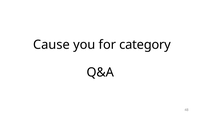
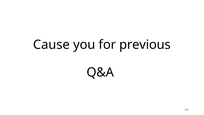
category: category -> previous
